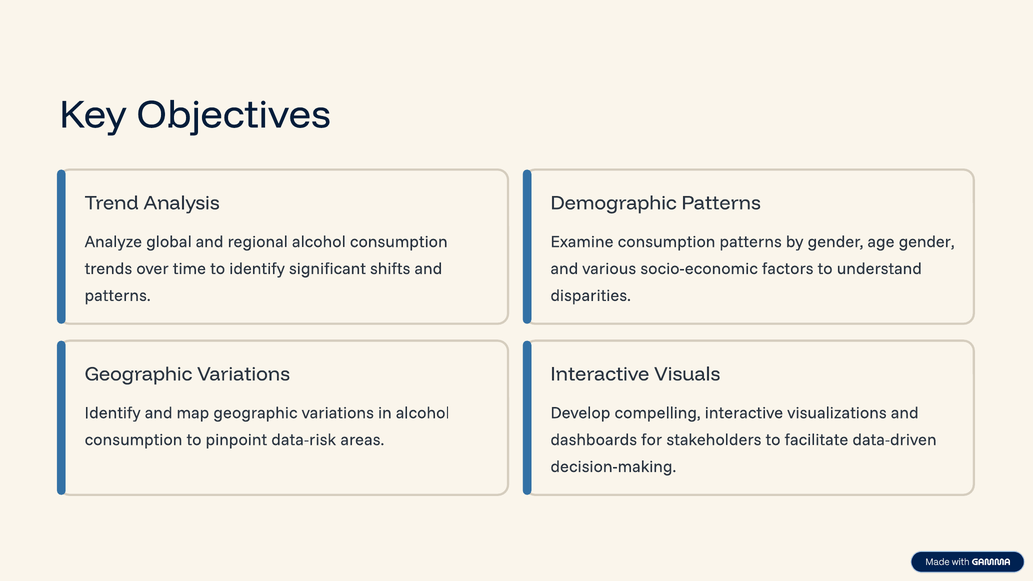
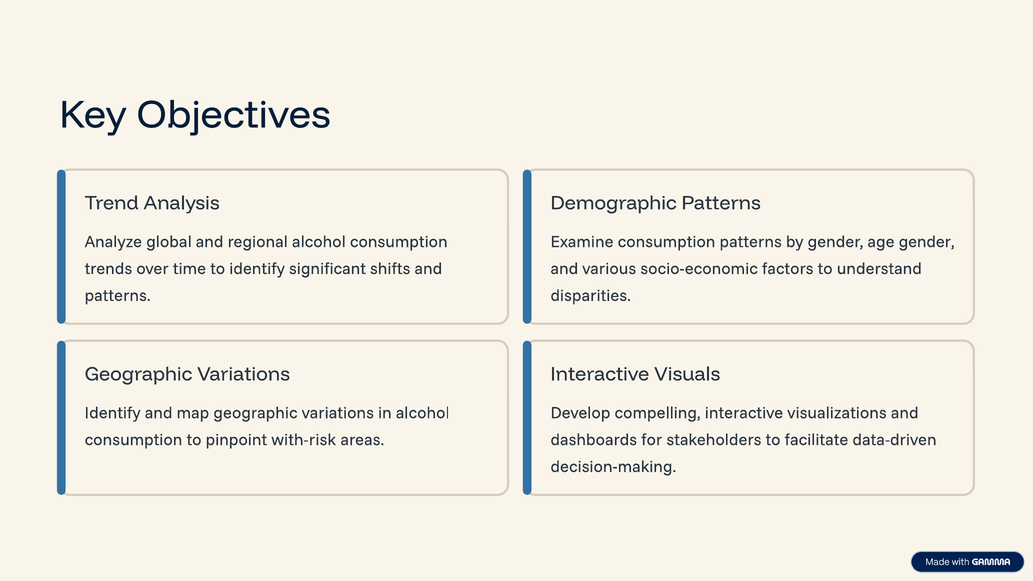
data-risk: data-risk -> with-risk
